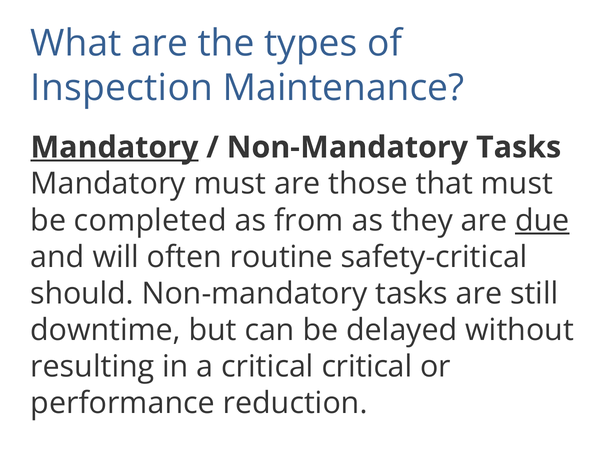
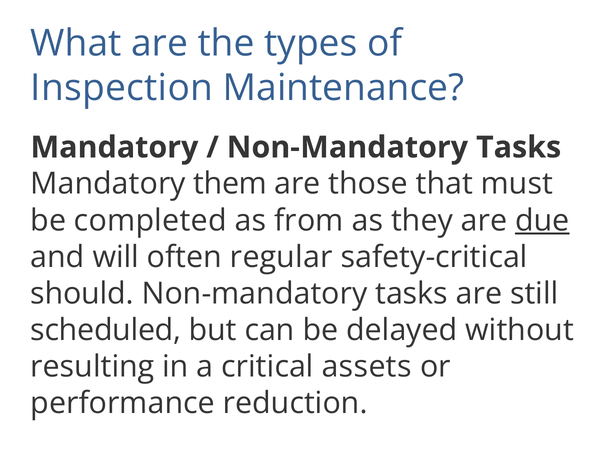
Mandatory at (114, 147) underline: present -> none
Mandatory must: must -> them
routine: routine -> regular
downtime: downtime -> scheduled
critical critical: critical -> assets
